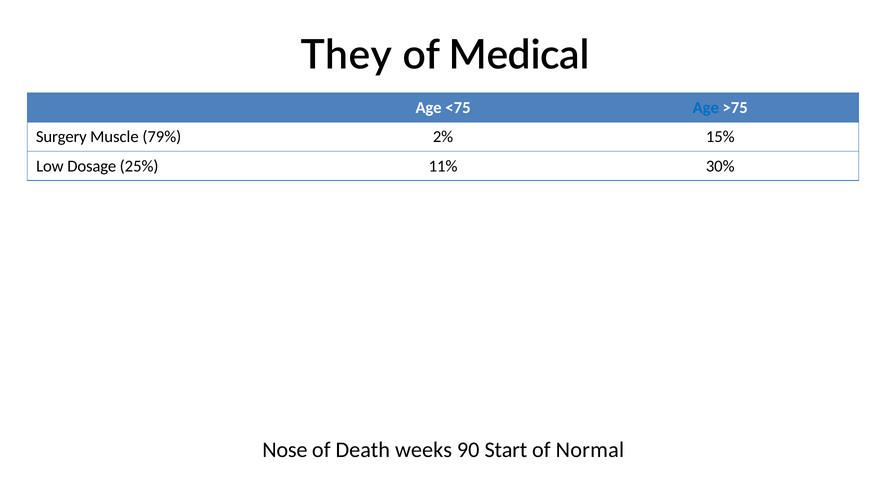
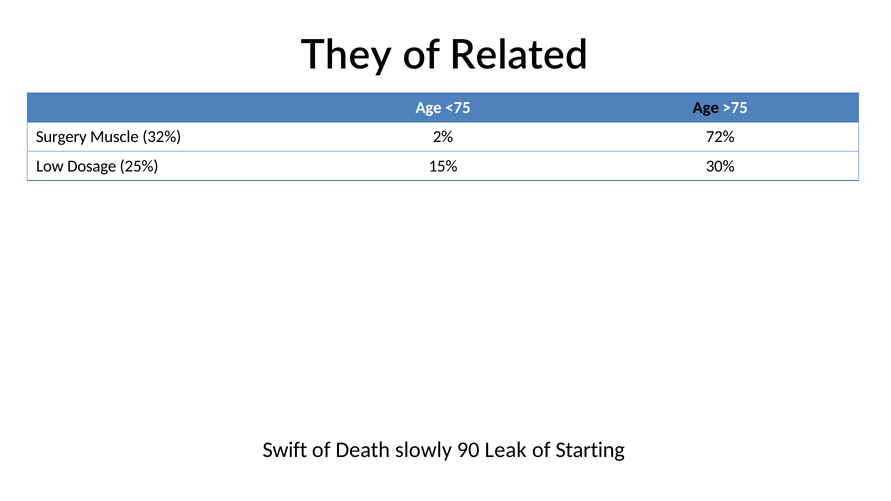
Medical: Medical -> Related
Age at (706, 108) colour: blue -> black
79%: 79% -> 32%
15%: 15% -> 72%
11%: 11% -> 15%
Nose: Nose -> Swift
weeks: weeks -> slowly
Start: Start -> Leak
Normal: Normal -> Starting
